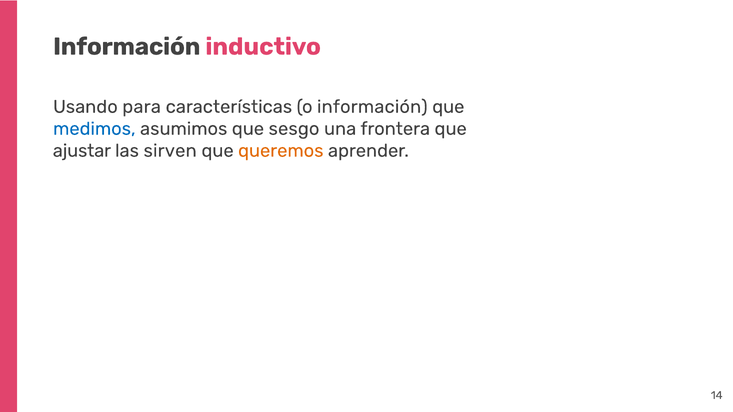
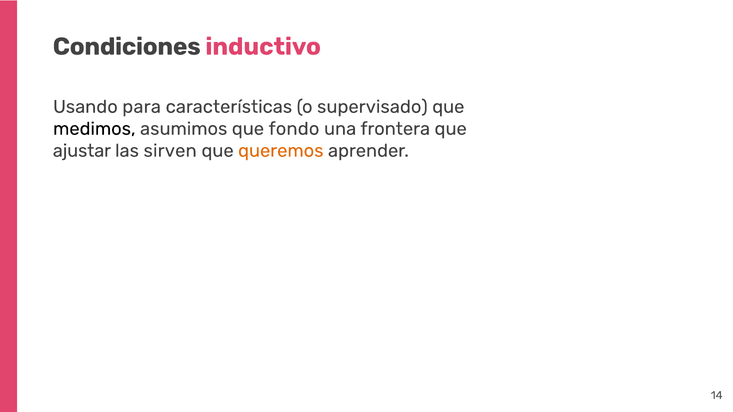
Información at (127, 47): Información -> Condiciones
o información: información -> supervisado
medimos colour: blue -> black
sesgo: sesgo -> fondo
